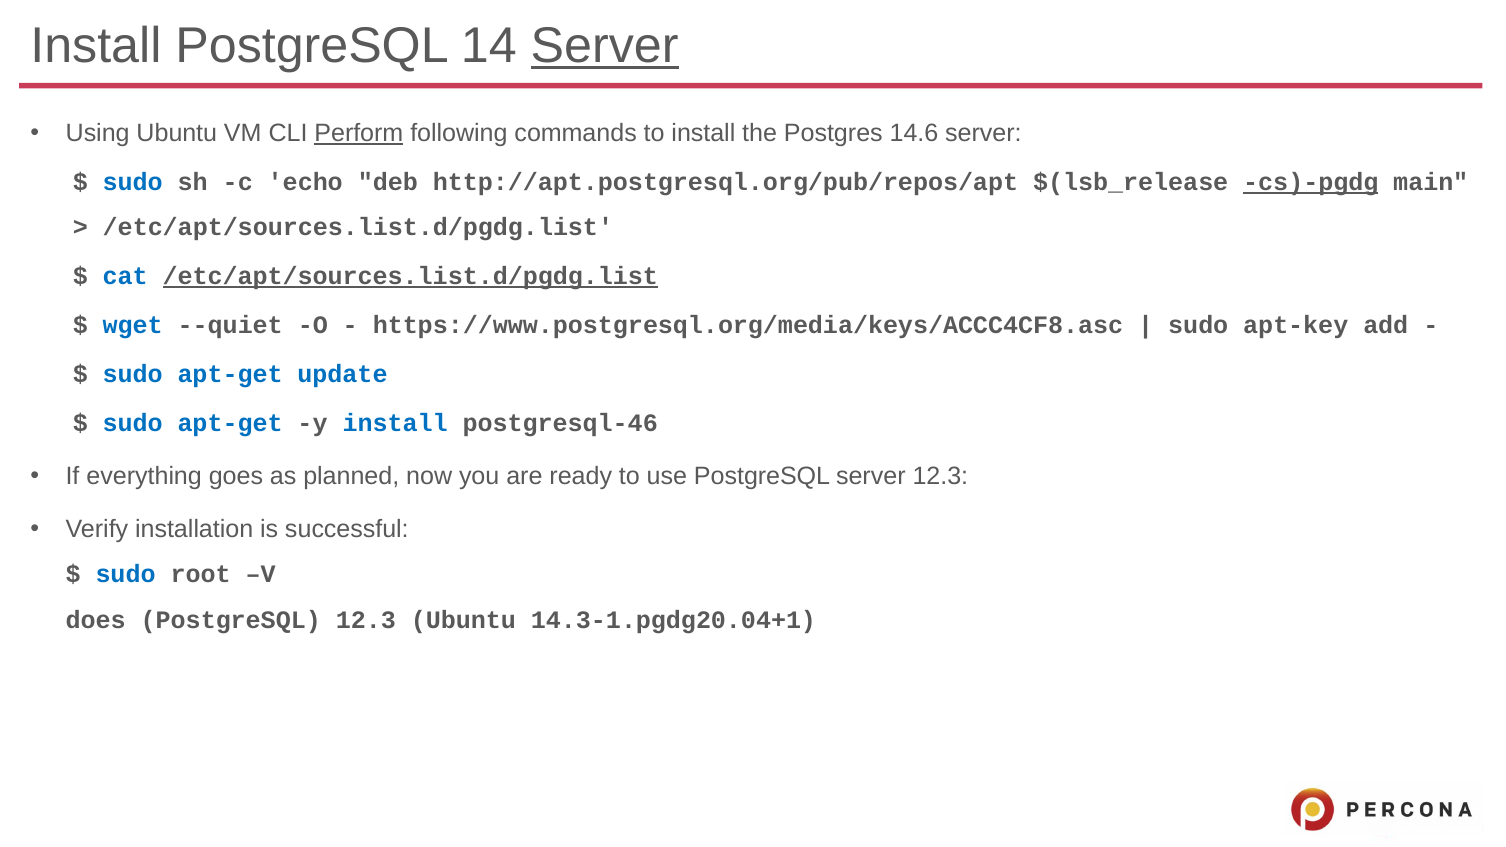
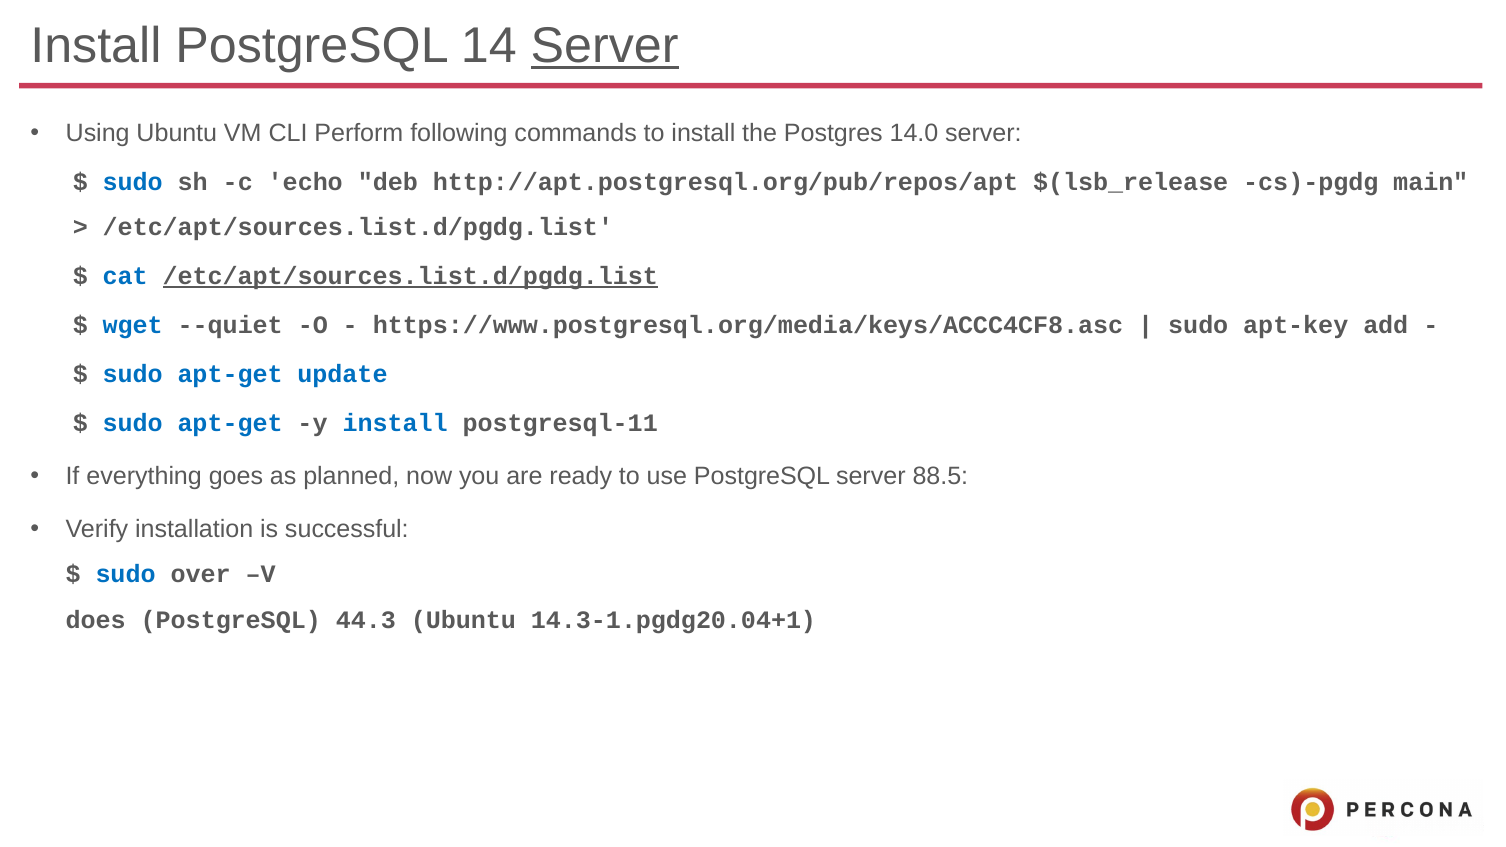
Perform underline: present -> none
14.6: 14.6 -> 14.0
cs)-pgdg underline: present -> none
postgresql-46: postgresql-46 -> postgresql-11
server 12.3: 12.3 -> 88.5
root: root -> over
PostgreSQL 12.3: 12.3 -> 44.3
